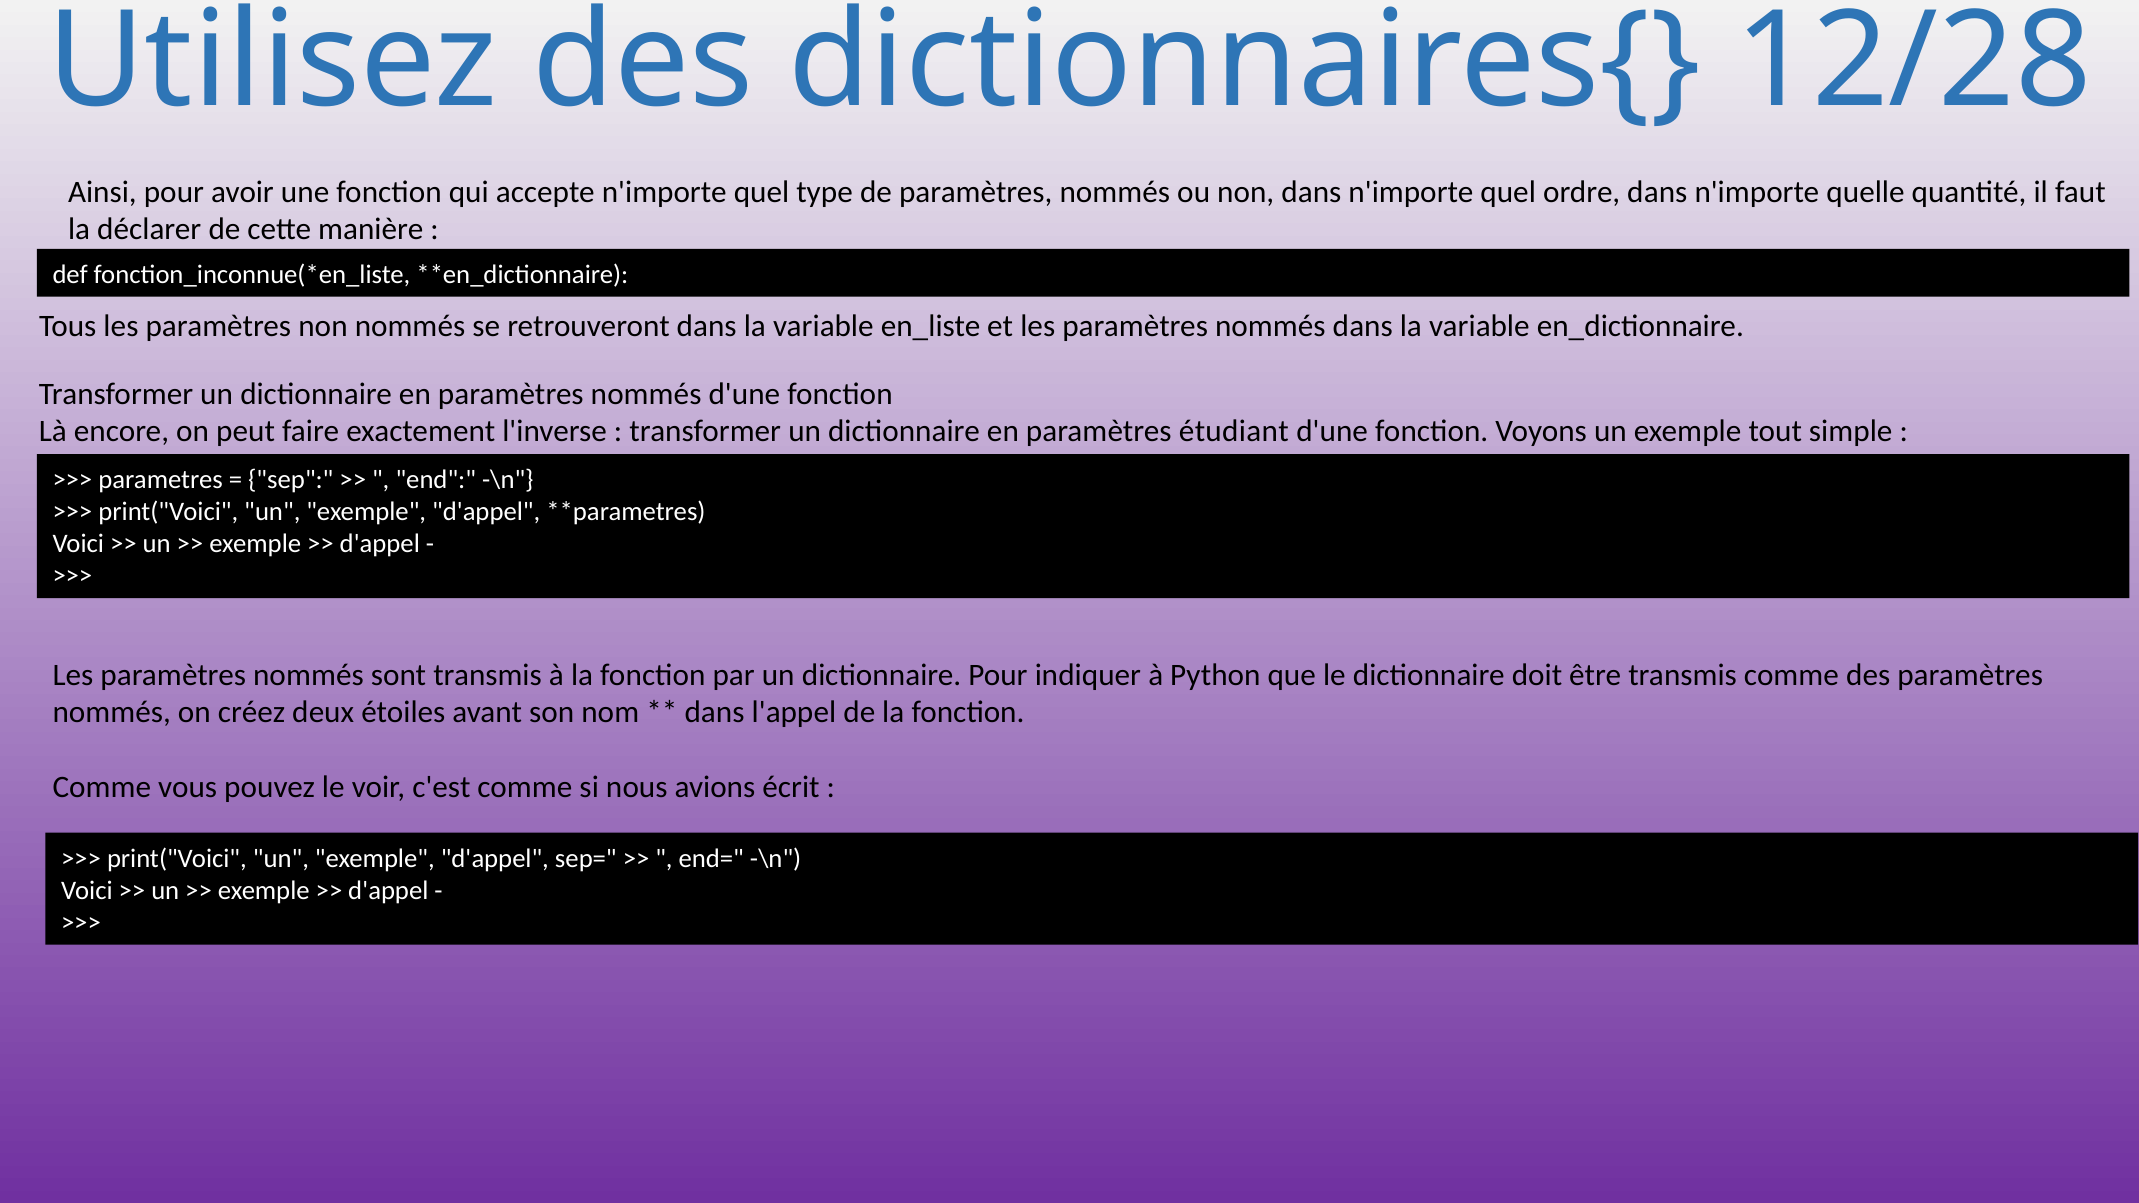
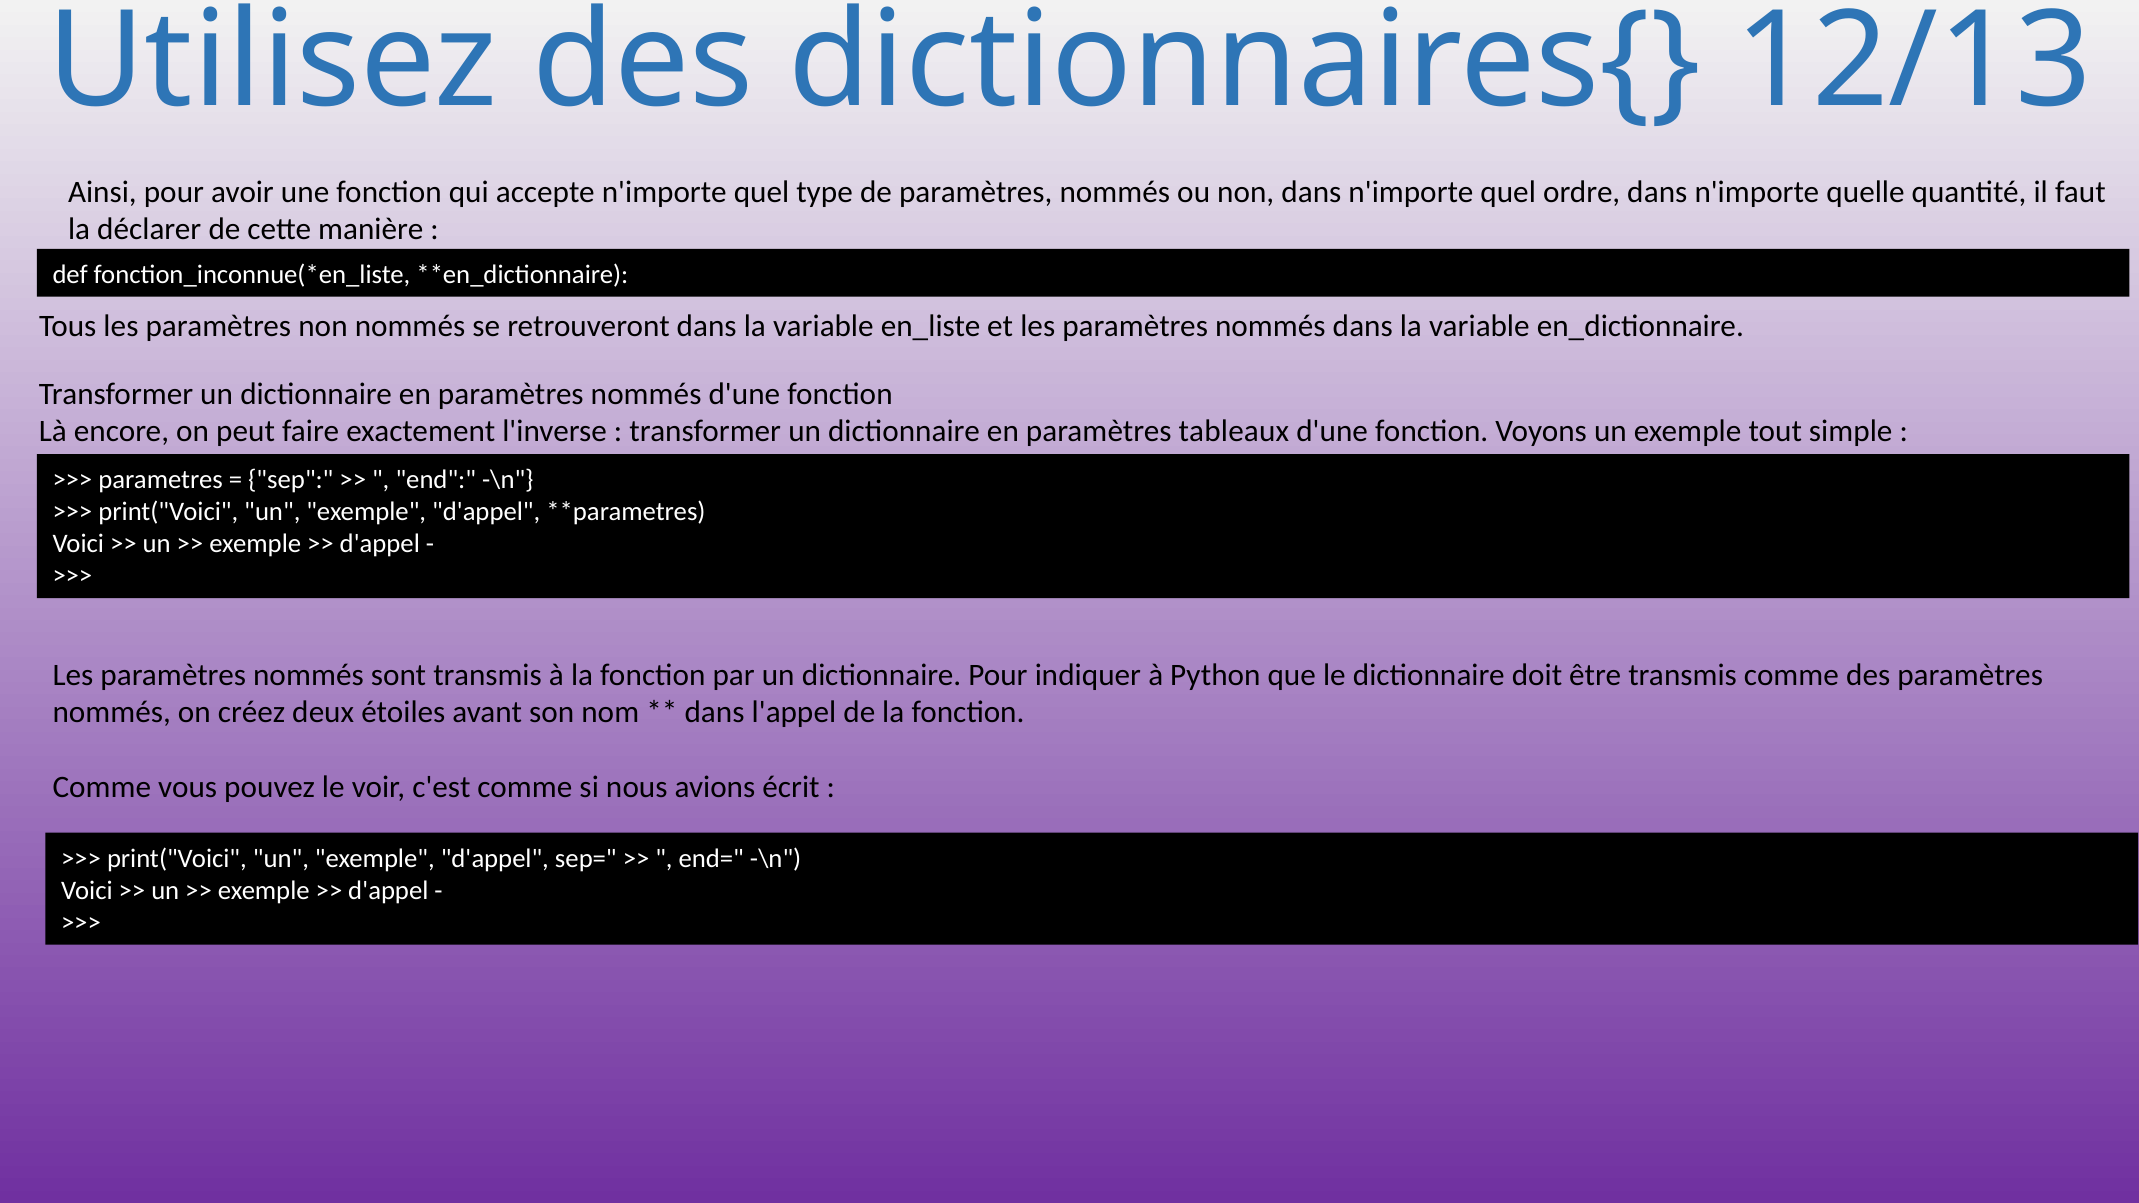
12/28: 12/28 -> 12/13
étudiant: étudiant -> tableaux
